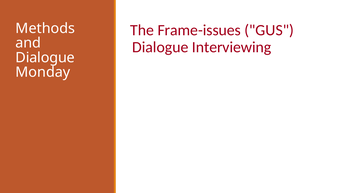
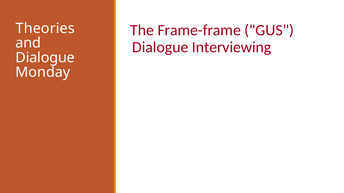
Frame-issues: Frame-issues -> Frame-frame
Methods: Methods -> Theories
